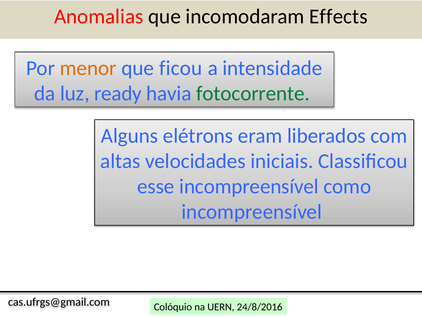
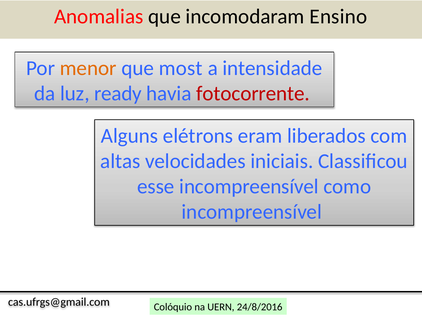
Effects: Effects -> Ensino
ficou: ficou -> most
fotocorrente colour: green -> red
